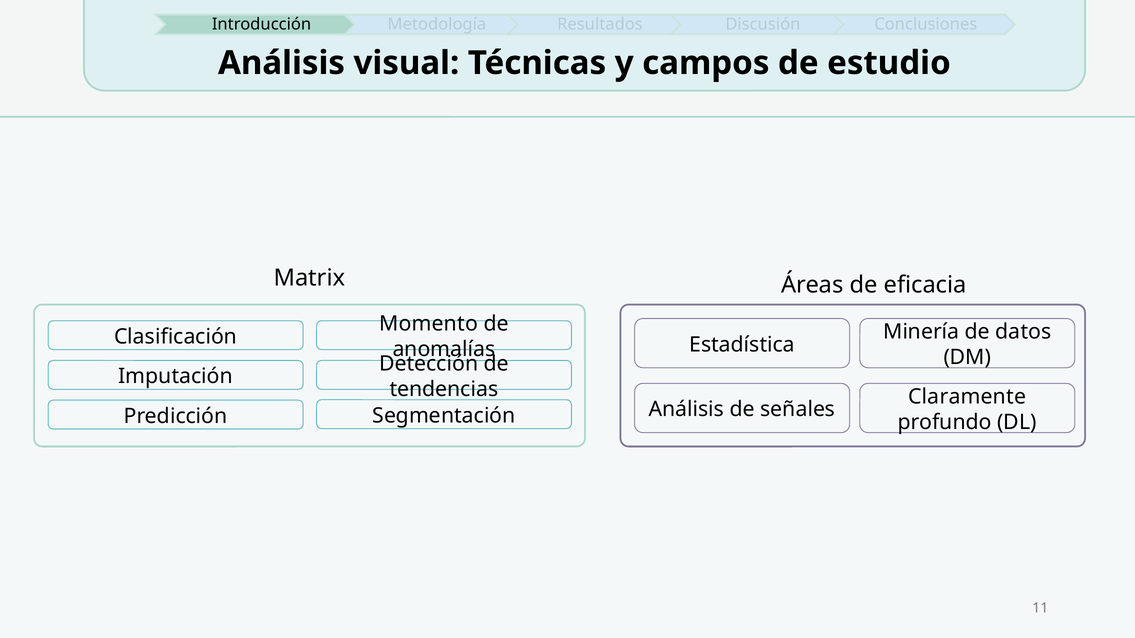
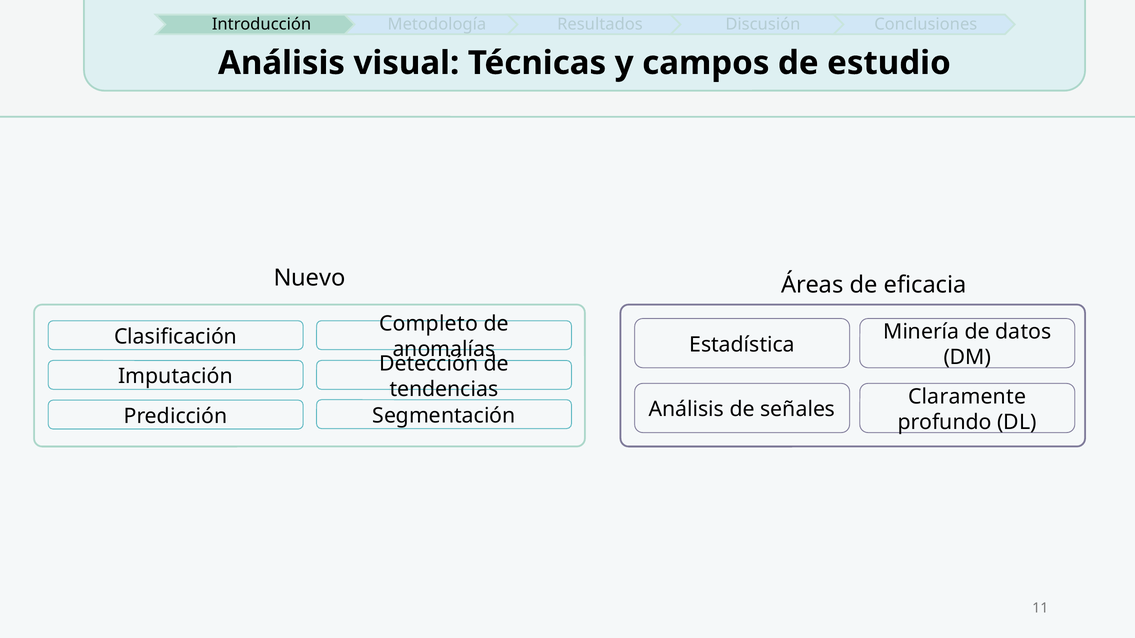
Matrix: Matrix -> Nuevo
Momento: Momento -> Completo
